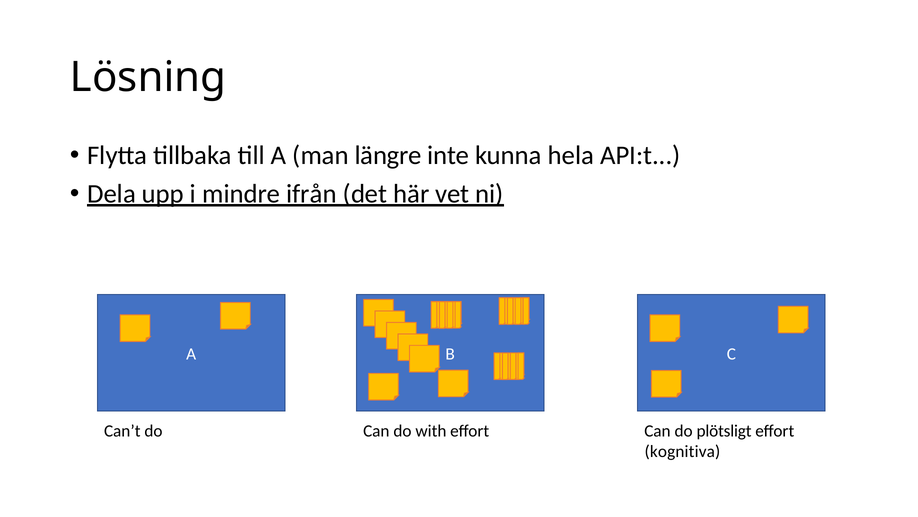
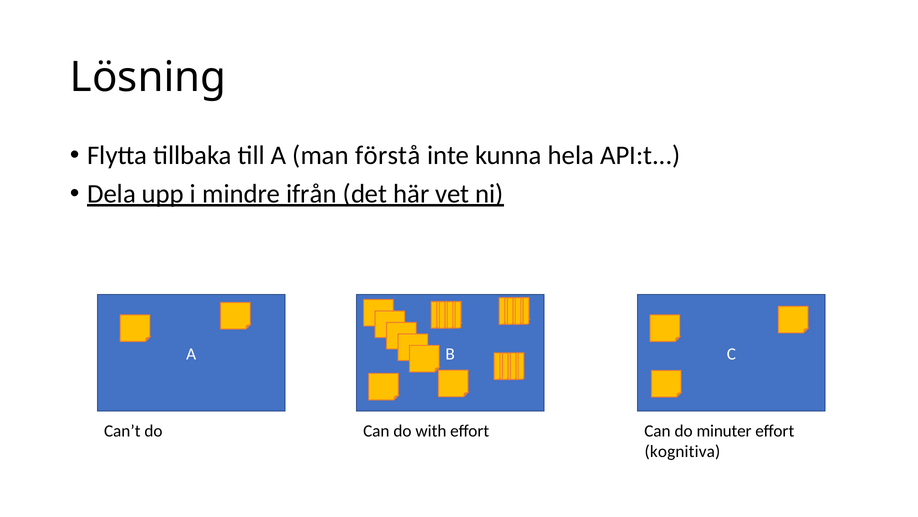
längre: längre -> förstå
plötsligt: plötsligt -> minuter
